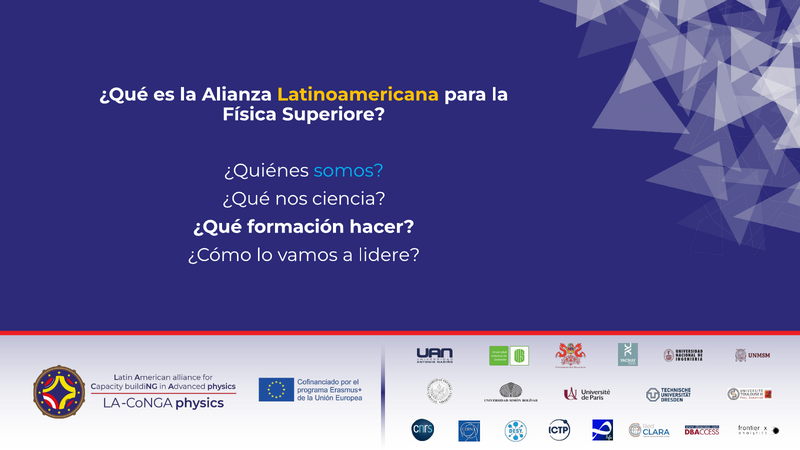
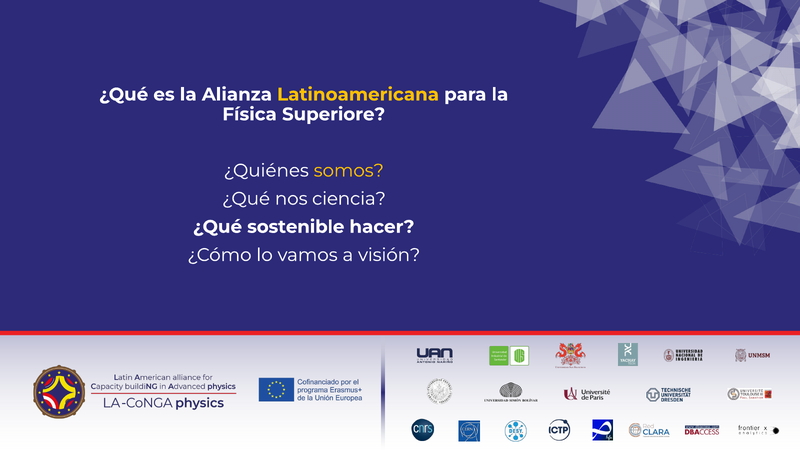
somos colour: light blue -> yellow
formación: formación -> sostenible
lidere: lidere -> visión
